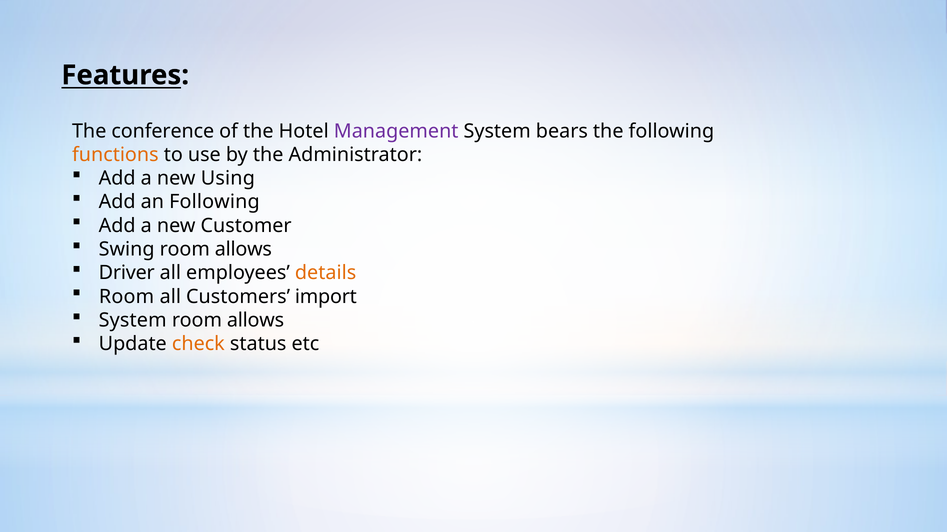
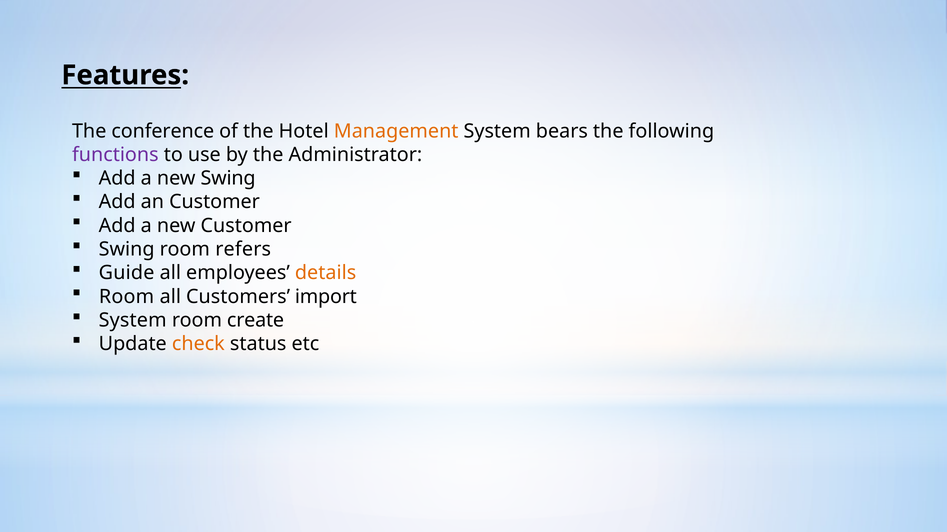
Management colour: purple -> orange
functions colour: orange -> purple
new Using: Using -> Swing
an Following: Following -> Customer
allows at (243, 250): allows -> refers
Driver: Driver -> Guide
allows at (256, 321): allows -> create
